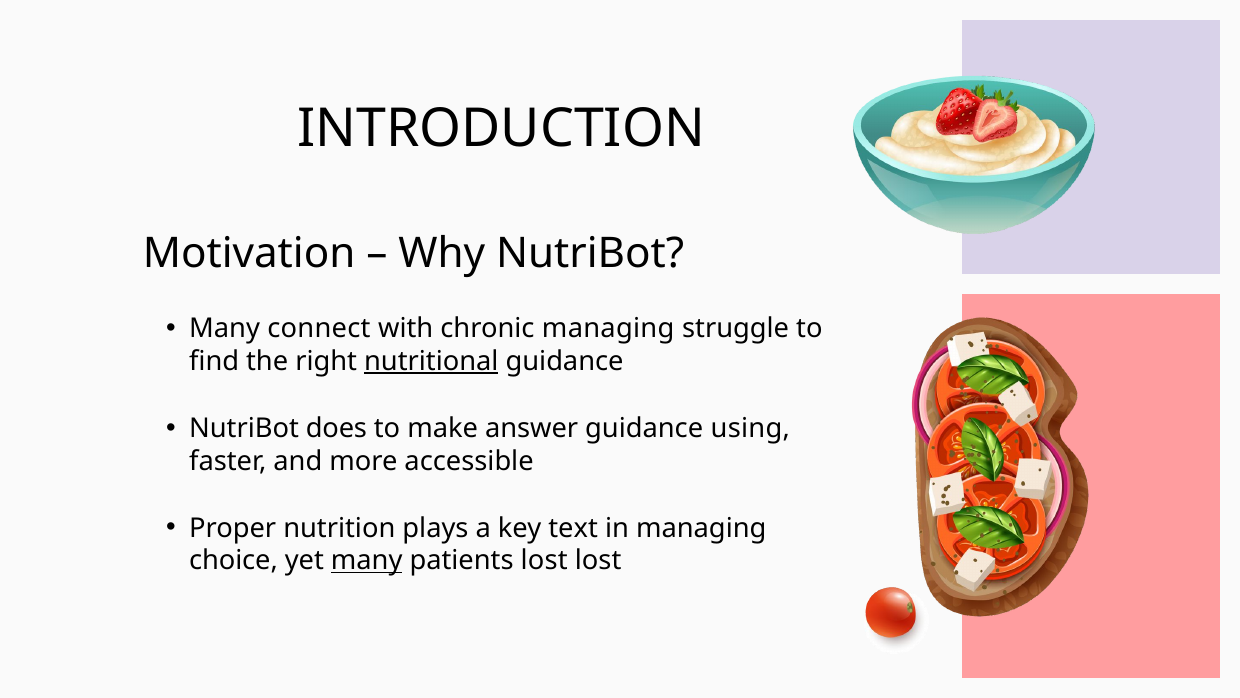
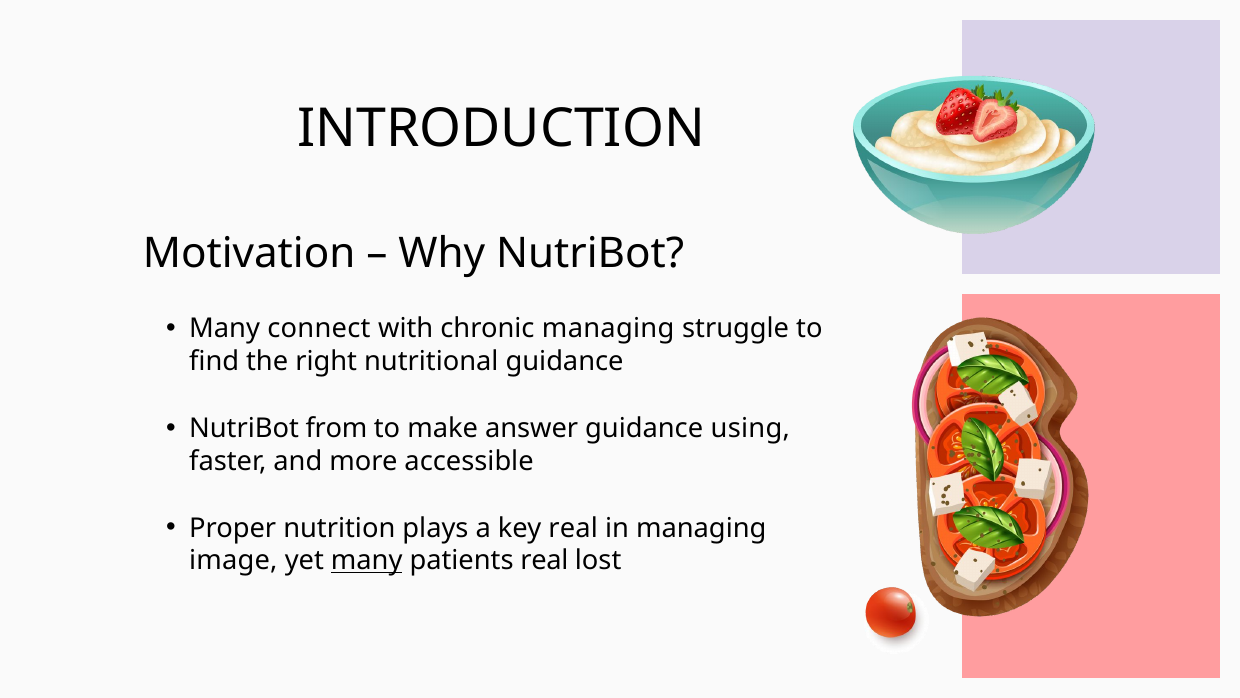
nutritional underline: present -> none
does: does -> from
key text: text -> real
choice: choice -> image
patients lost: lost -> real
